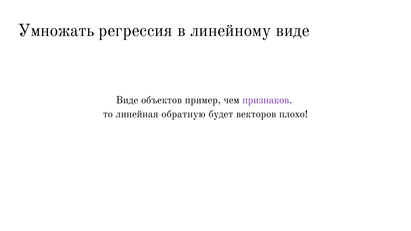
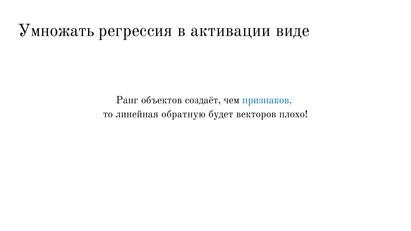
линейному: линейному -> активации
Виде at (127, 100): Виде -> Ранг
пример: пример -> создаёт
признаков colour: purple -> blue
